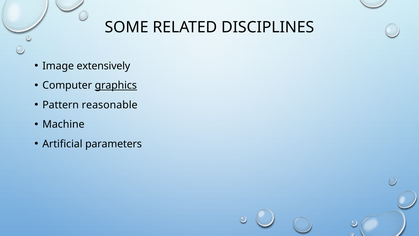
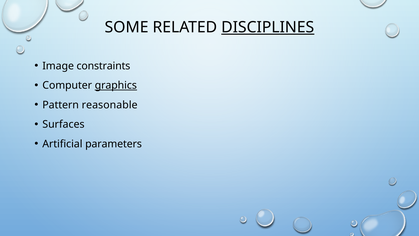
DISCIPLINES underline: none -> present
extensively: extensively -> constraints
Machine: Machine -> Surfaces
